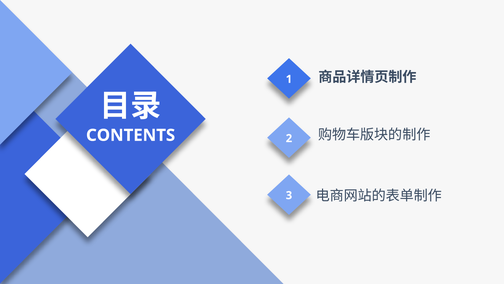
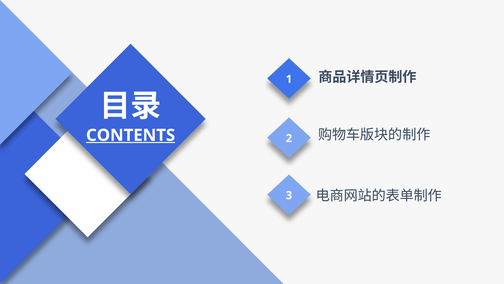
CONTENTS underline: none -> present
